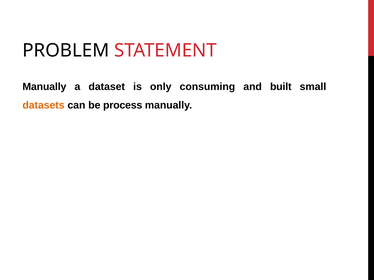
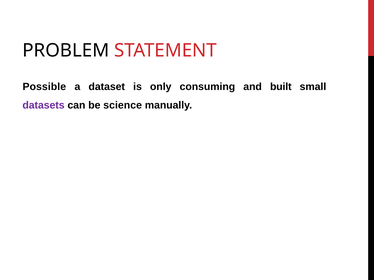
Manually at (44, 87): Manually -> Possible
datasets colour: orange -> purple
process: process -> science
